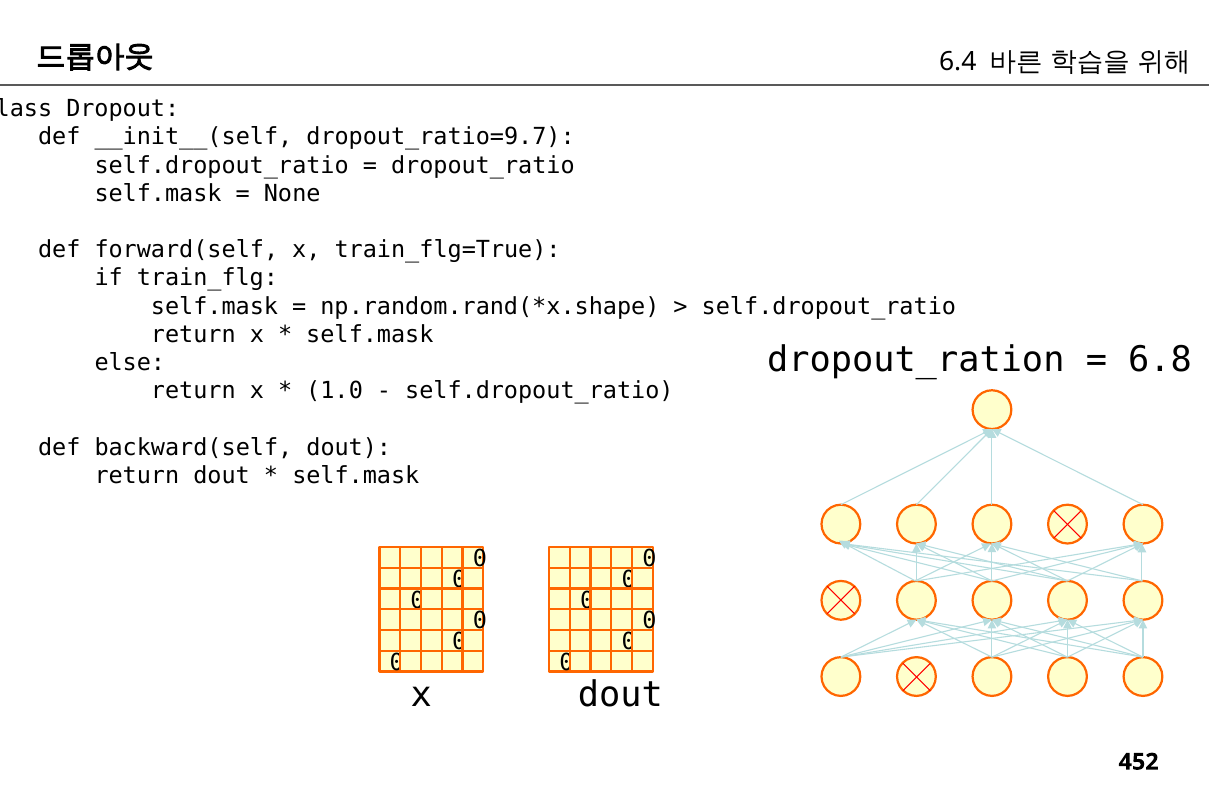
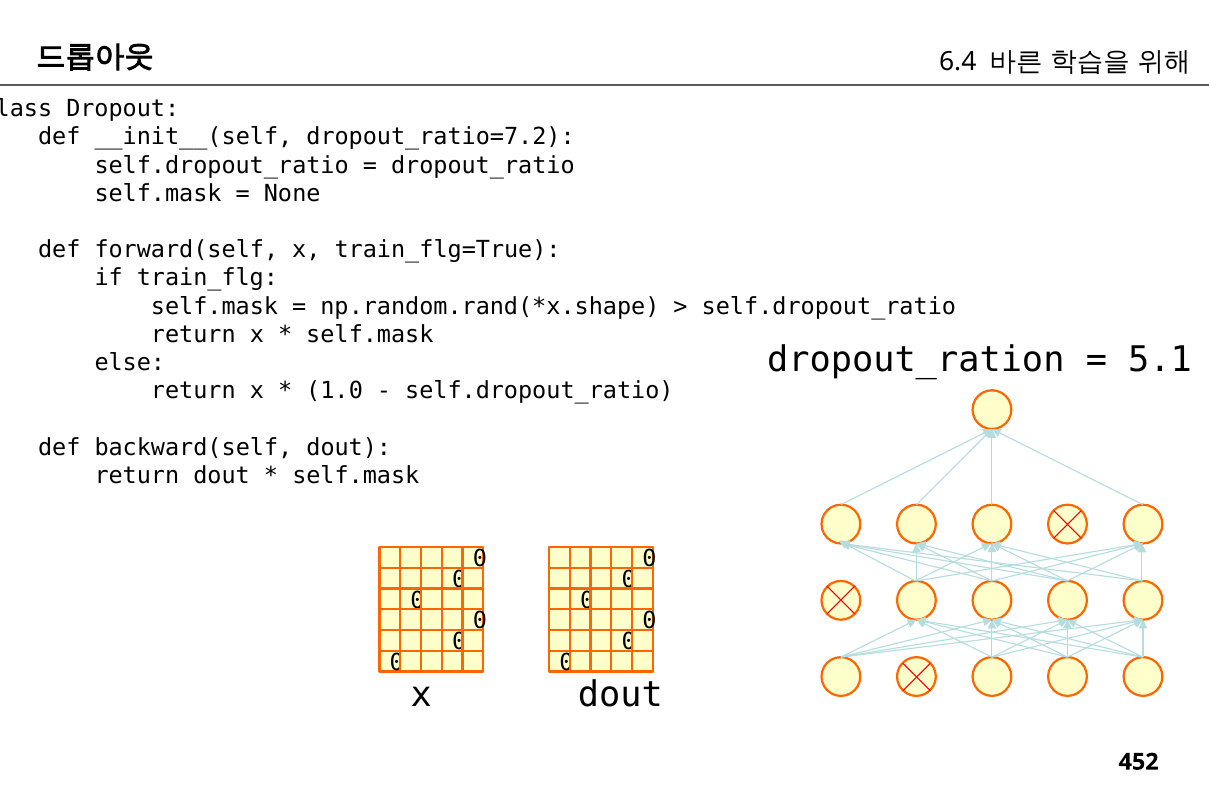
dropout_ratio=9.7: dropout_ratio=9.7 -> dropout_ratio=7.2
6.8: 6.8 -> 5.1
